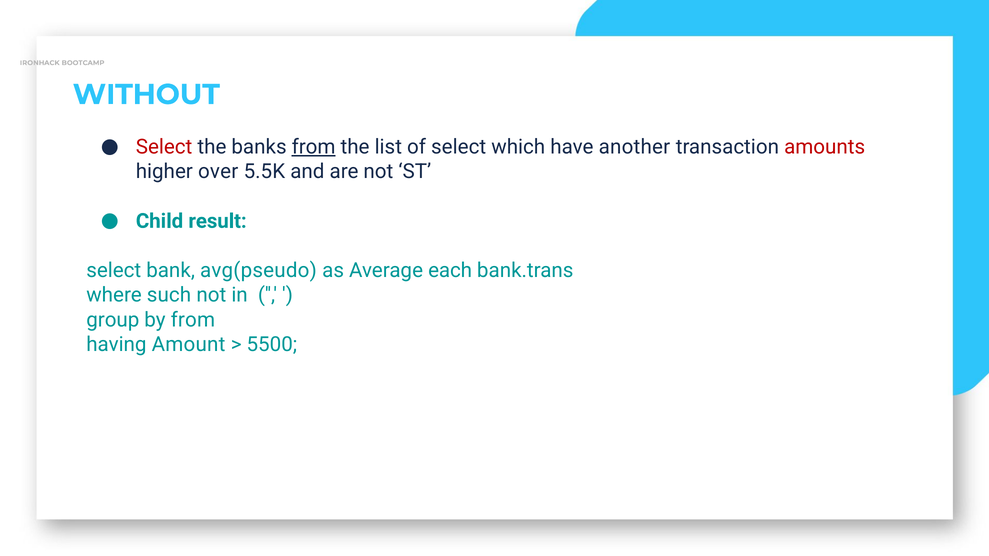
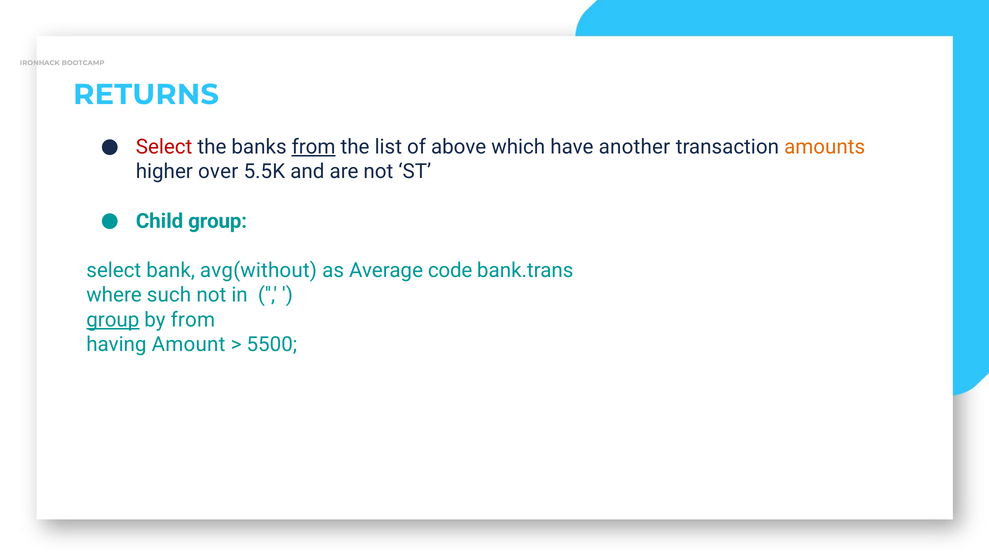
WITHOUT: WITHOUT -> RETURNS
of select: select -> above
amounts colour: red -> orange
Child result: result -> group
avg(pseudo: avg(pseudo -> avg(without
each: each -> code
group at (113, 320) underline: none -> present
